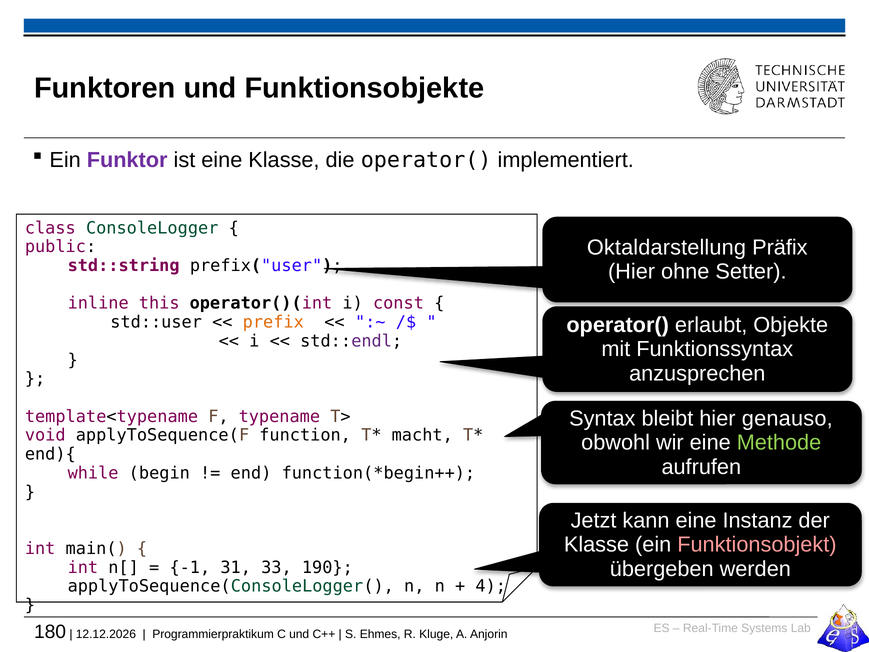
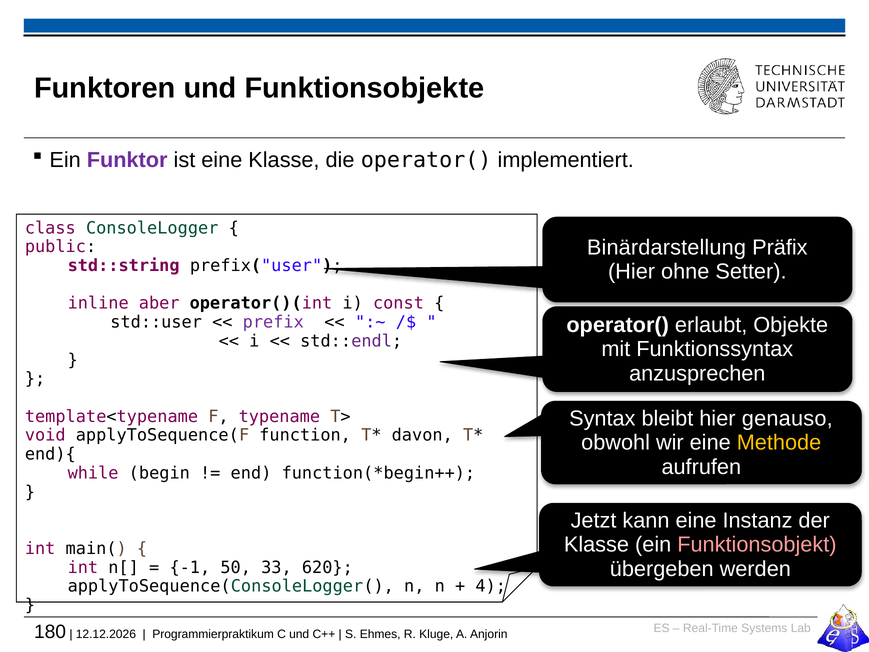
Oktaldarstellung: Oktaldarstellung -> Binärdarstellung
this: this -> aber
prefix colour: orange -> purple
macht: macht -> davon
Methode colour: light green -> yellow
31: 31 -> 50
190: 190 -> 620
